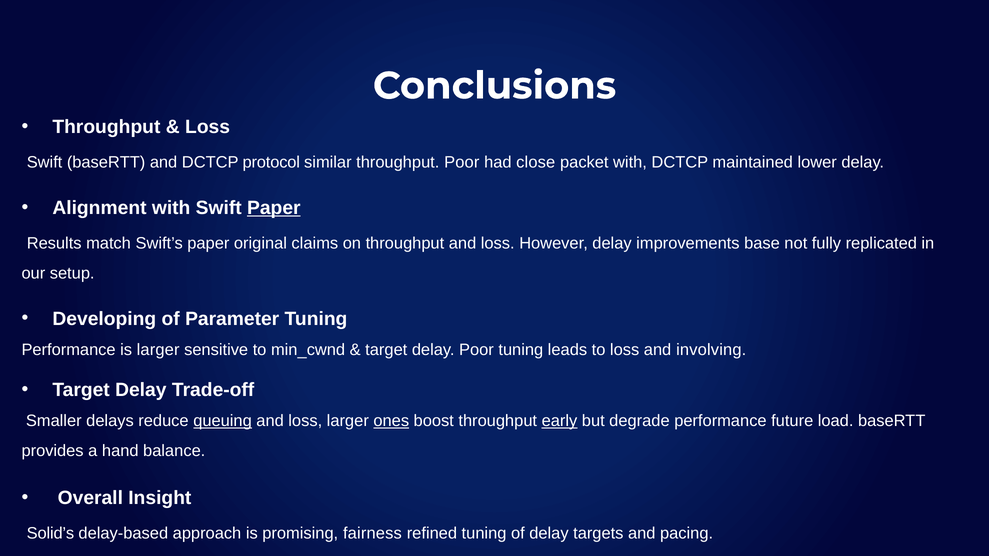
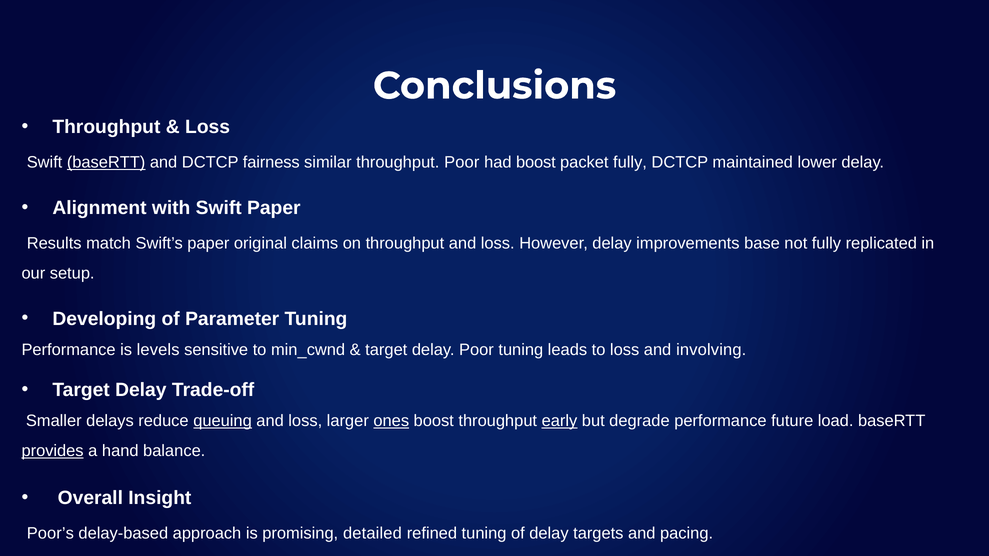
baseRTT at (106, 162) underline: none -> present
protocol: protocol -> fairness
had close: close -> boost
packet with: with -> fully
Paper at (274, 208) underline: present -> none
is larger: larger -> levels
provides underline: none -> present
Solid’s: Solid’s -> Poor’s
fairness: fairness -> detailed
